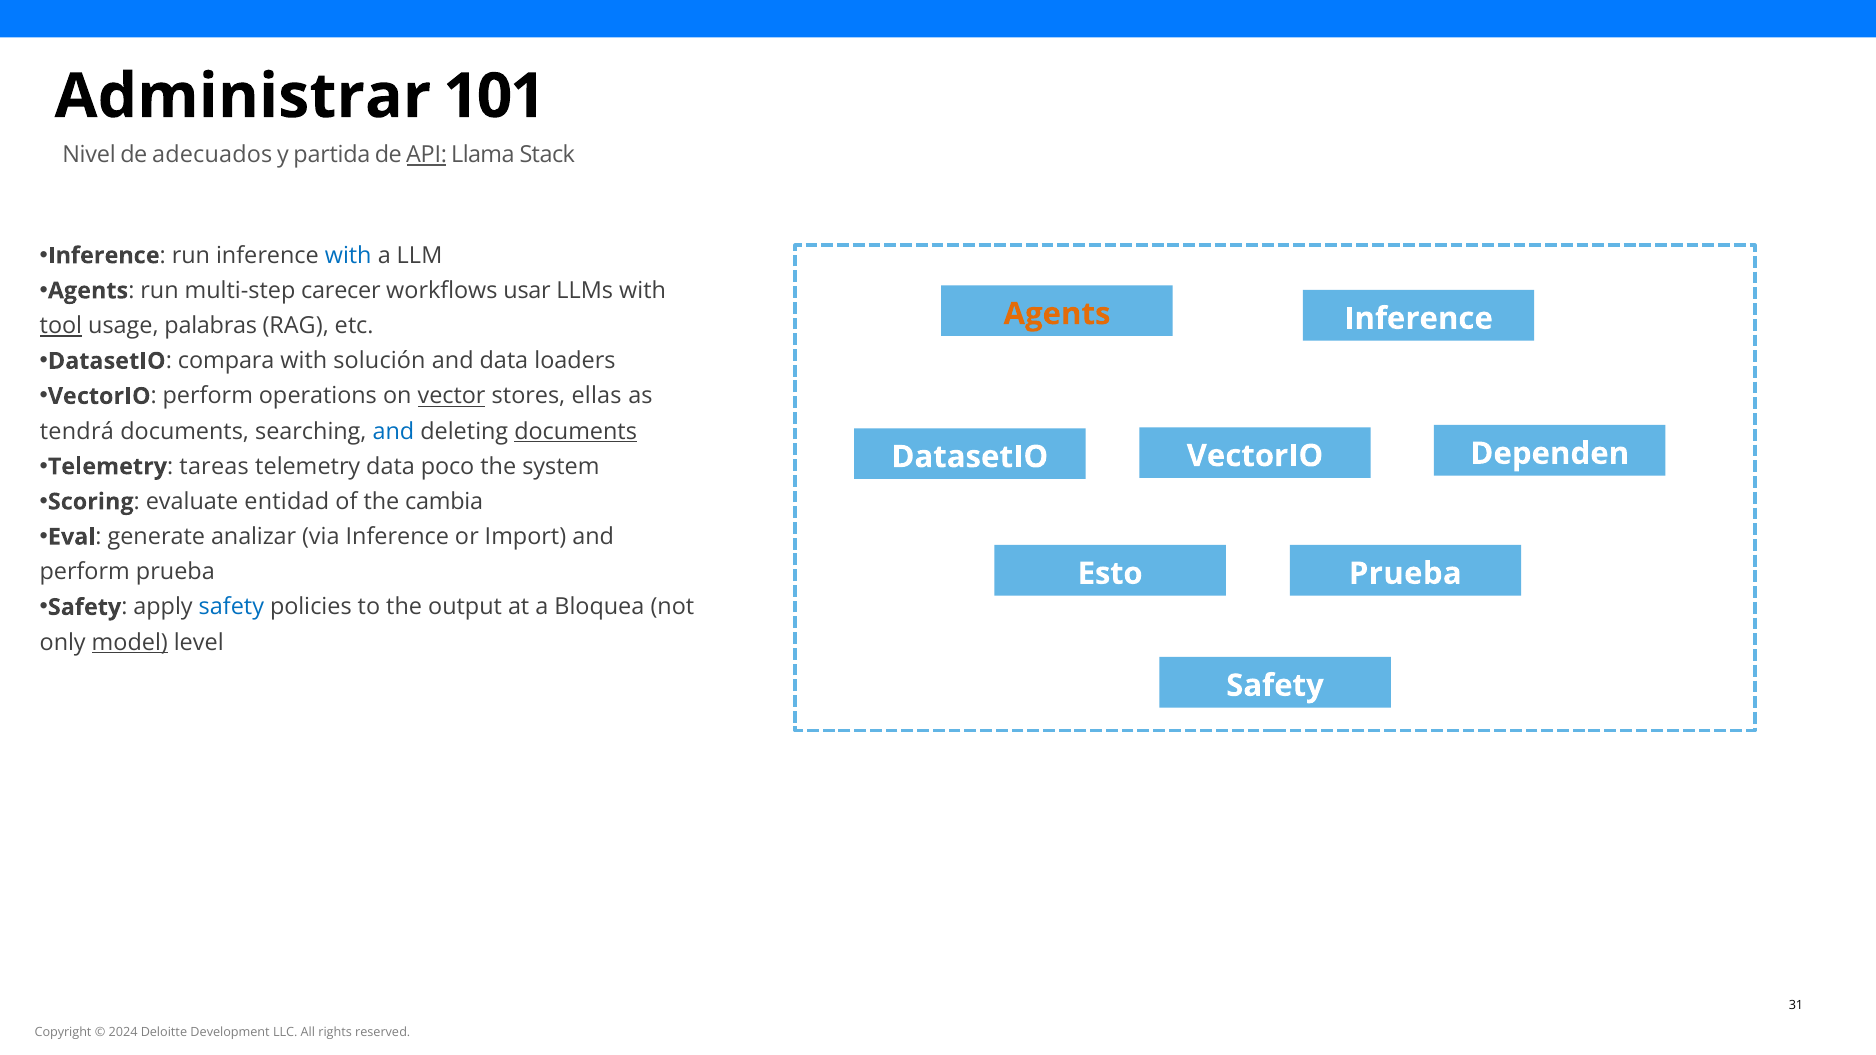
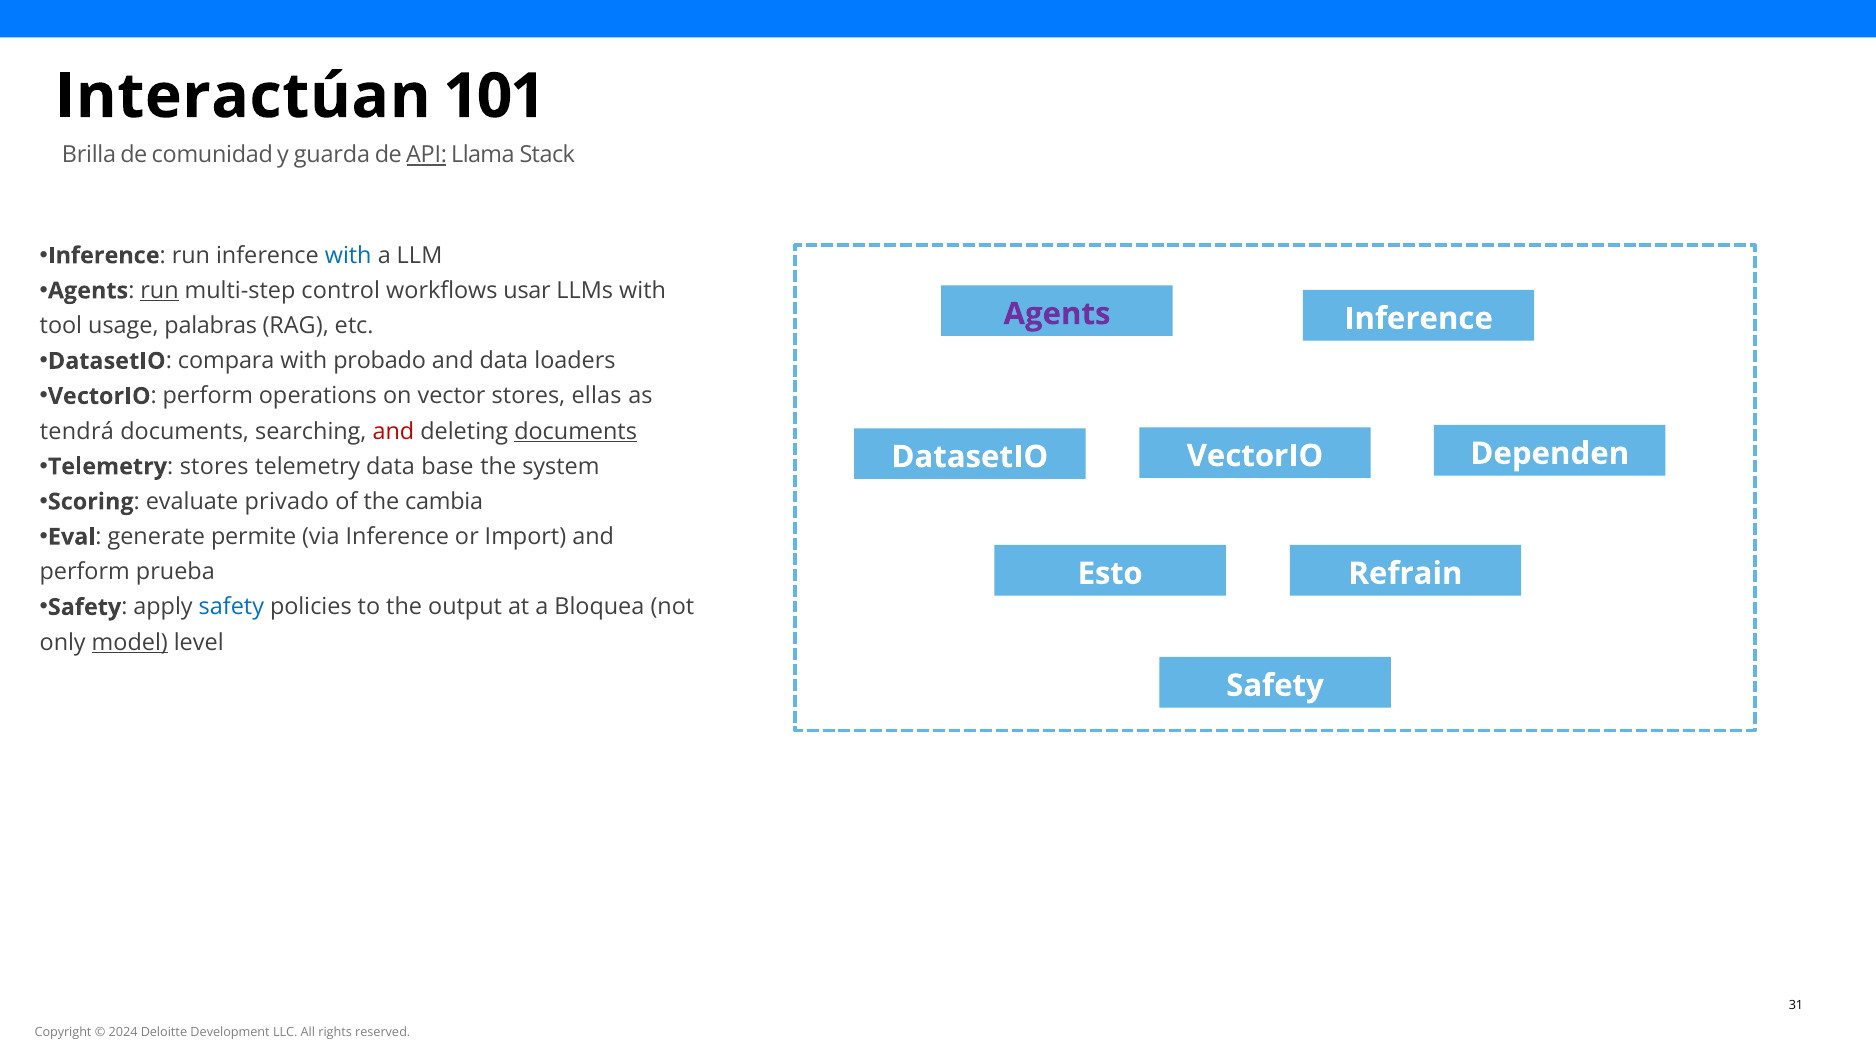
Administrar: Administrar -> Interactúan
Nivel: Nivel -> Brilla
adecuados: adecuados -> comunidad
partida: partida -> guarda
run at (160, 291) underline: none -> present
carecer: carecer -> control
Agents at (1057, 314) colour: orange -> purple
tool underline: present -> none
solución: solución -> probado
vector underline: present -> none
and at (393, 431) colour: blue -> red
Telemetry tareas: tareas -> stores
poco: poco -> base
entidad: entidad -> privado
analizar: analizar -> permite
Prueba at (1405, 574): Prueba -> Refrain
